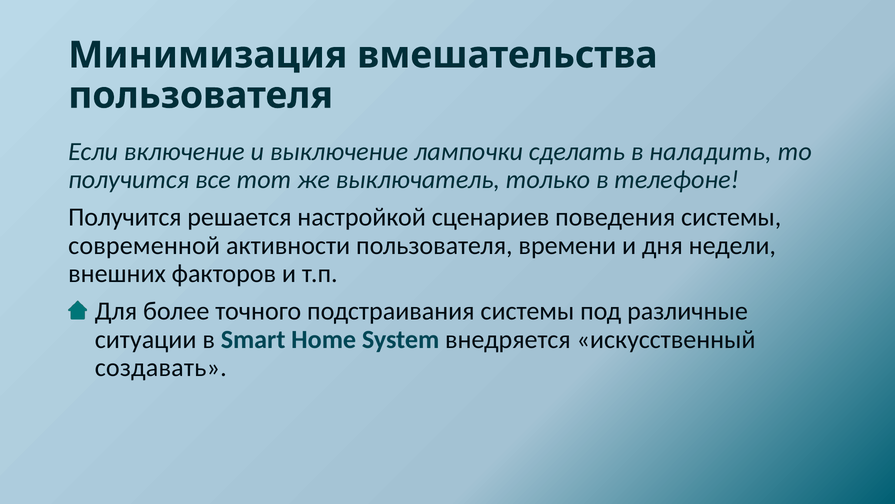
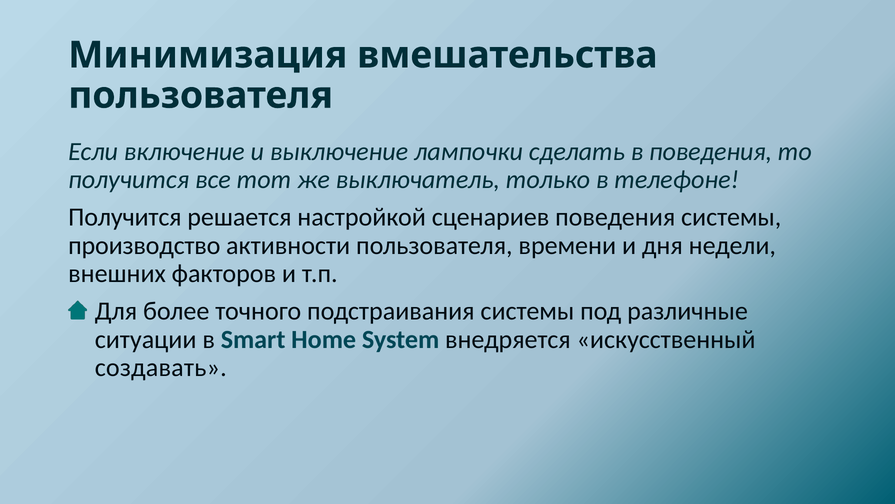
в наладить: наладить -> поведения
современной: современной -> производство
